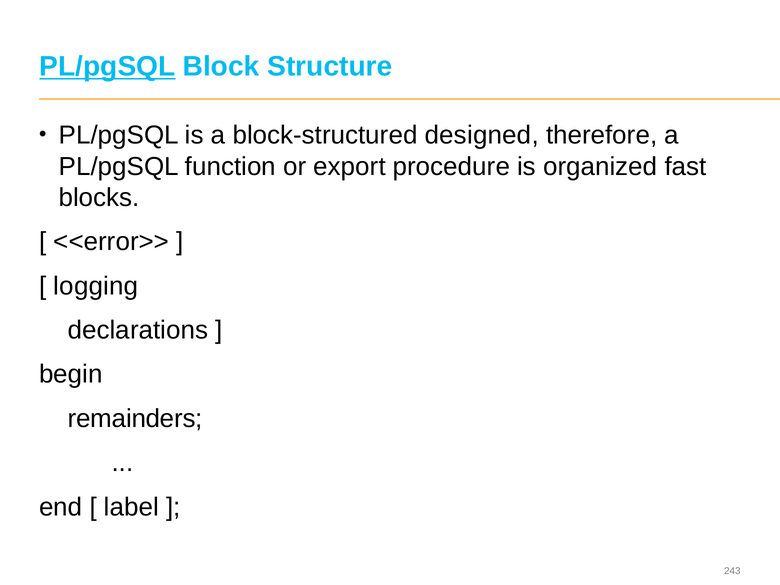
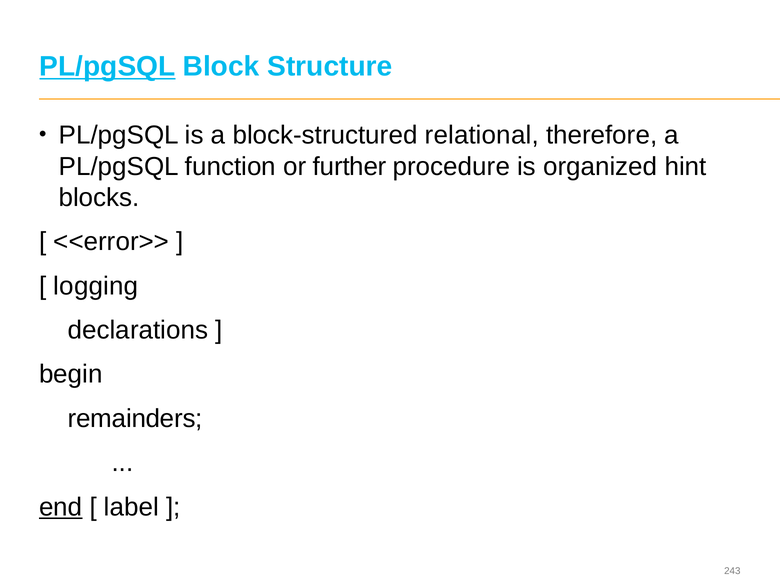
designed: designed -> relational
export: export -> further
fast: fast -> hint
end underline: none -> present
